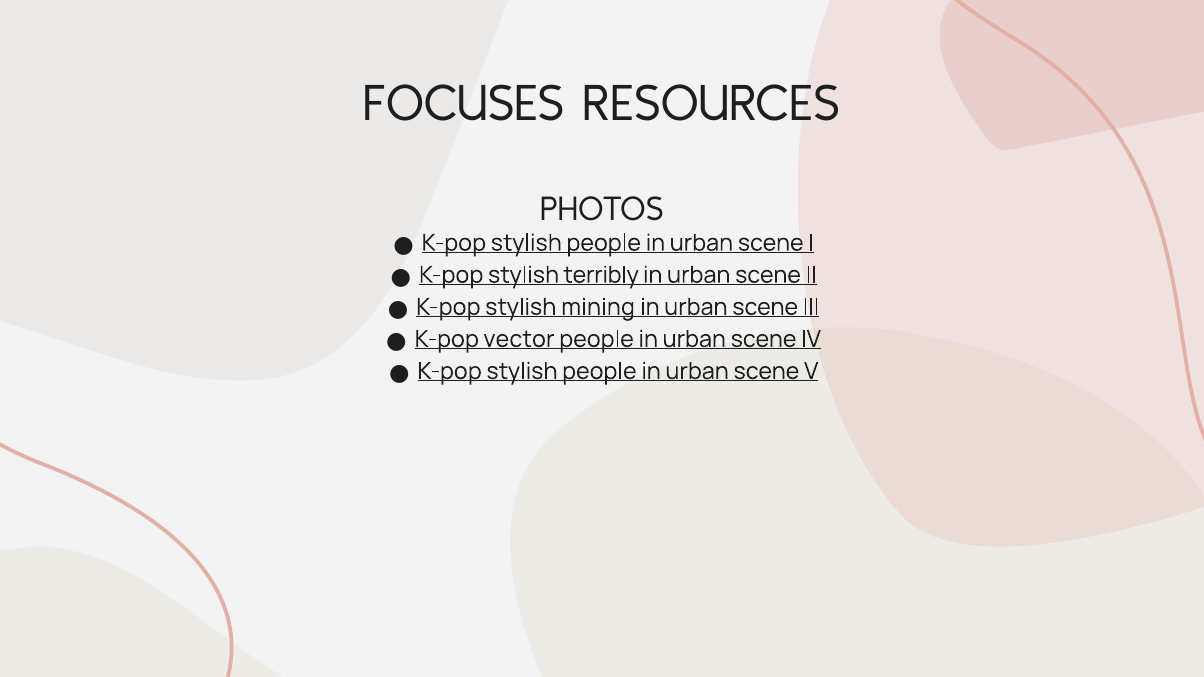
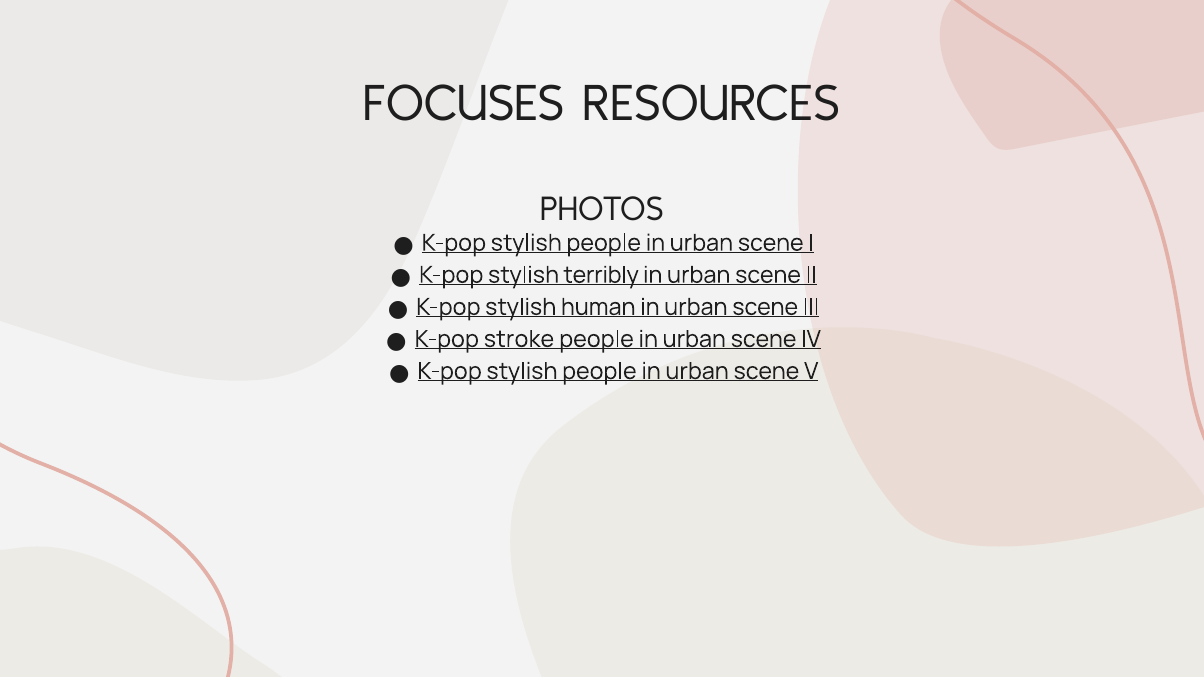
mining: mining -> human
vector: vector -> stroke
